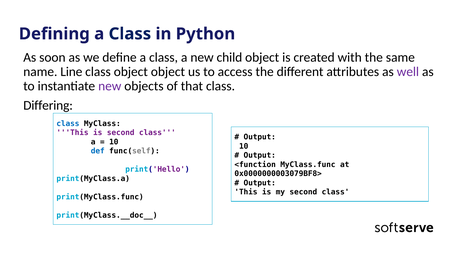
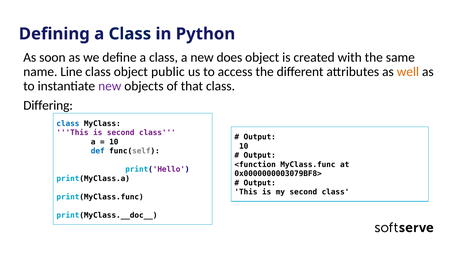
child: child -> does
object object: object -> public
well colour: purple -> orange
